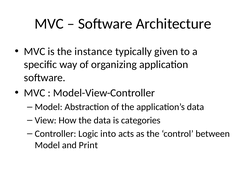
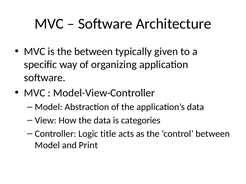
the instance: instance -> between
into: into -> title
